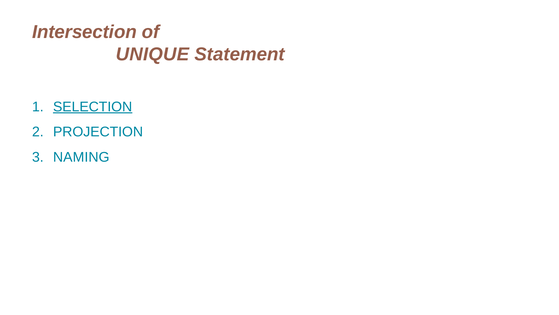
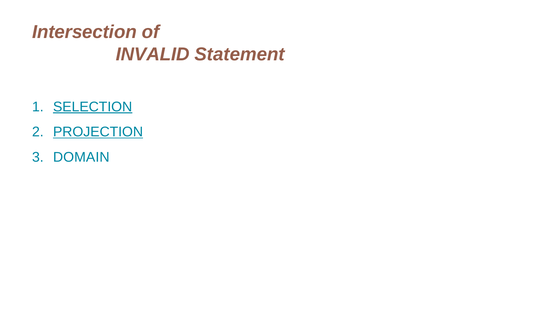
UNIQUE: UNIQUE -> INVALID
PROJECTION underline: none -> present
NAMING: NAMING -> DOMAIN
